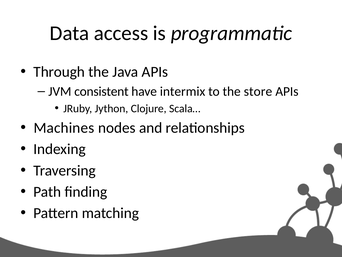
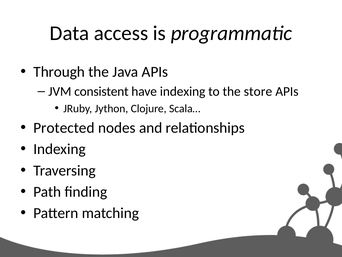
have intermix: intermix -> indexing
Machines: Machines -> Protected
